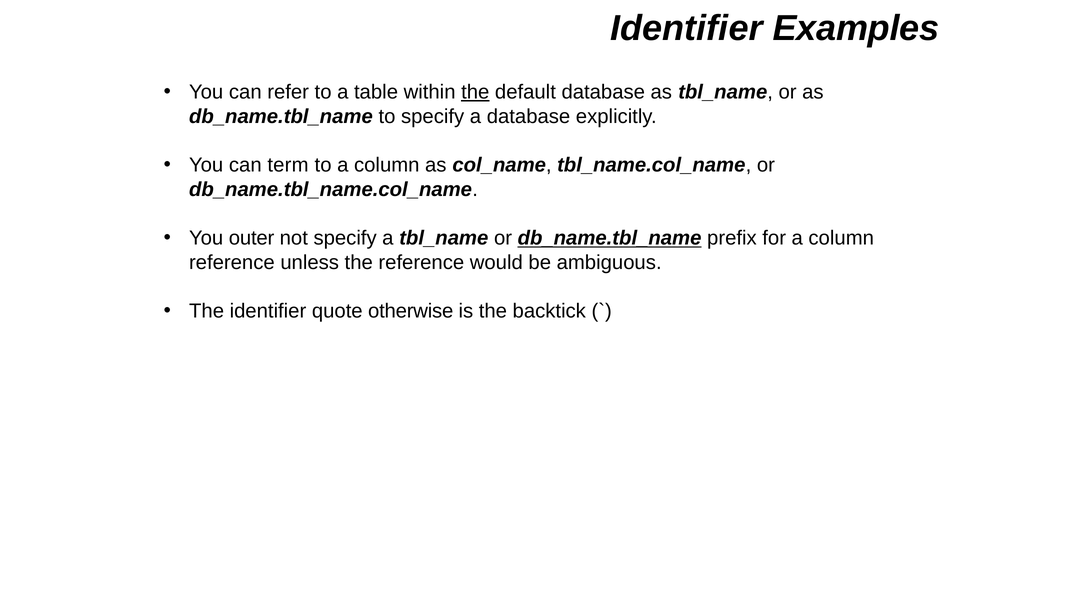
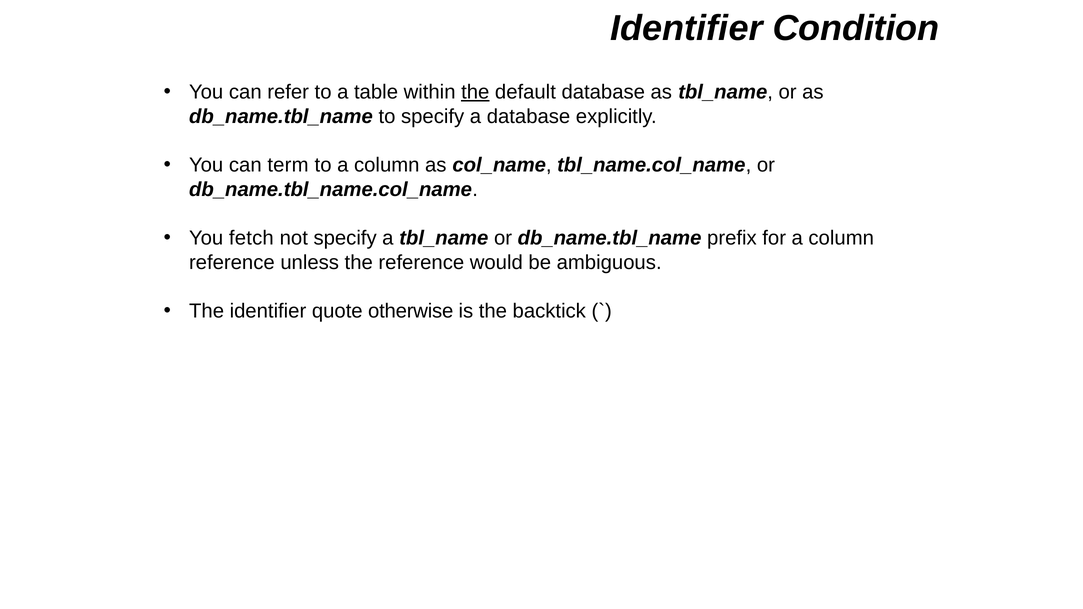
Examples: Examples -> Condition
outer: outer -> fetch
db_name.tbl_name at (610, 238) underline: present -> none
